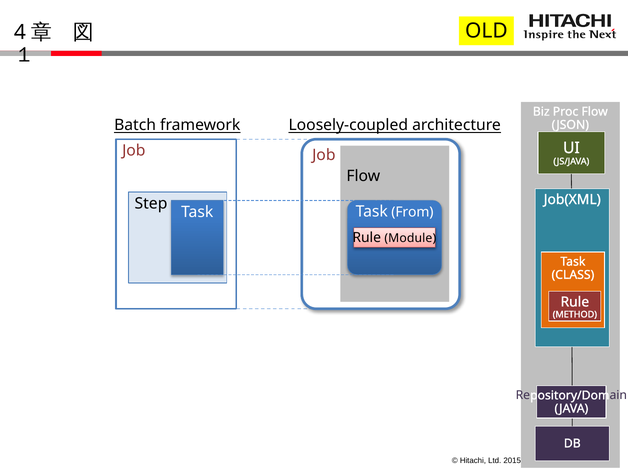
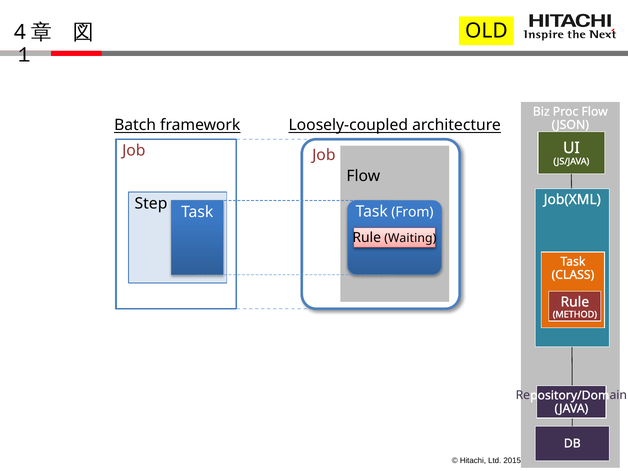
Module: Module -> Waiting
